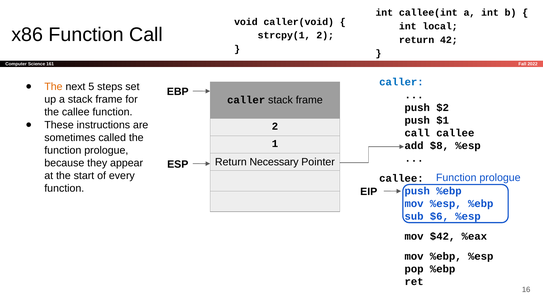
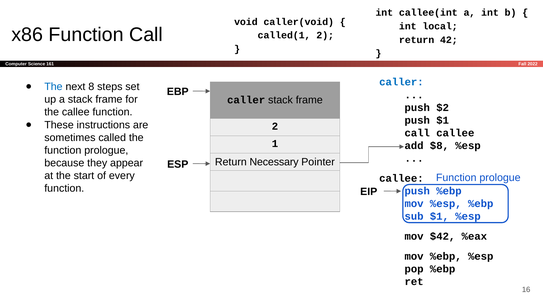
strcpy(1: strcpy(1 -> called(1
The at (53, 87) colour: orange -> blue
5: 5 -> 8
sub $6: $6 -> $1
